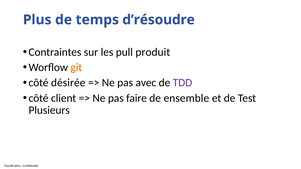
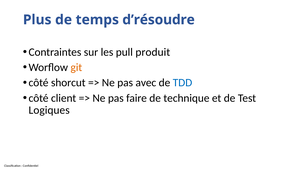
désirée: désirée -> shorcut
TDD colour: purple -> blue
ensemble: ensemble -> technique
Plusieurs: Plusieurs -> Logiques
